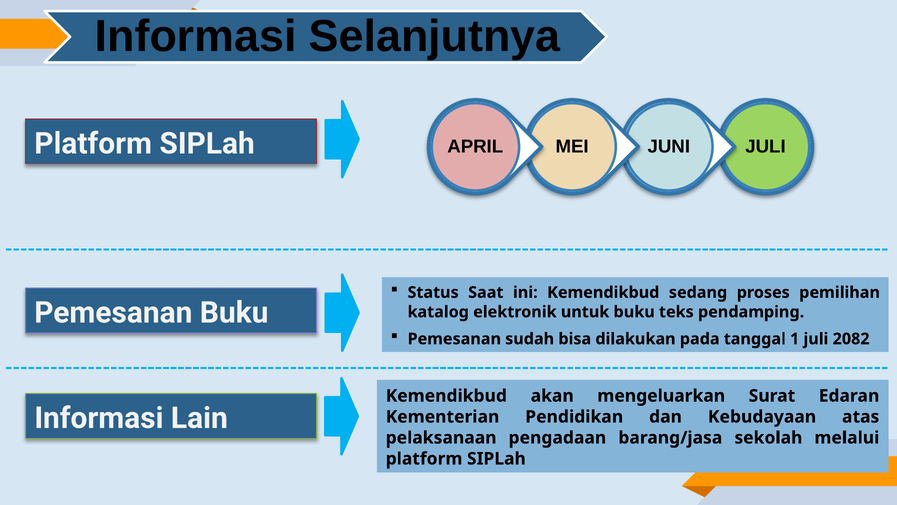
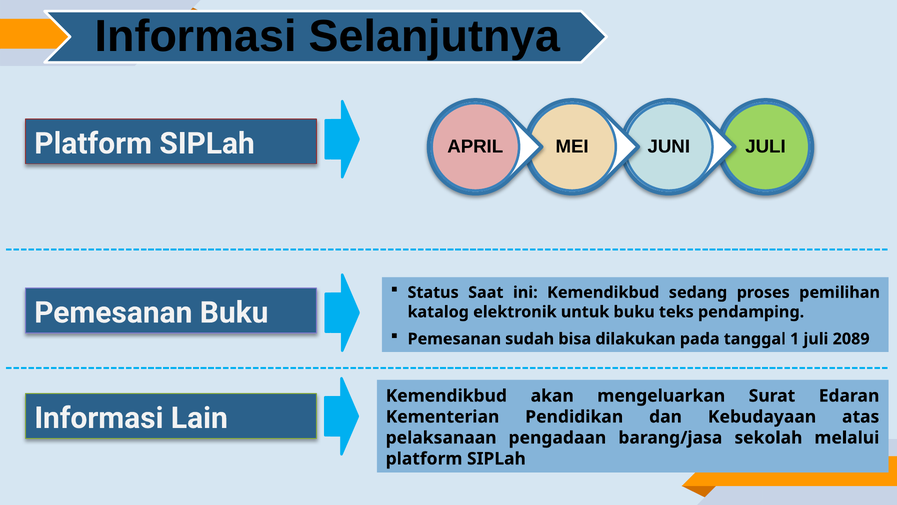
2082: 2082 -> 2089
